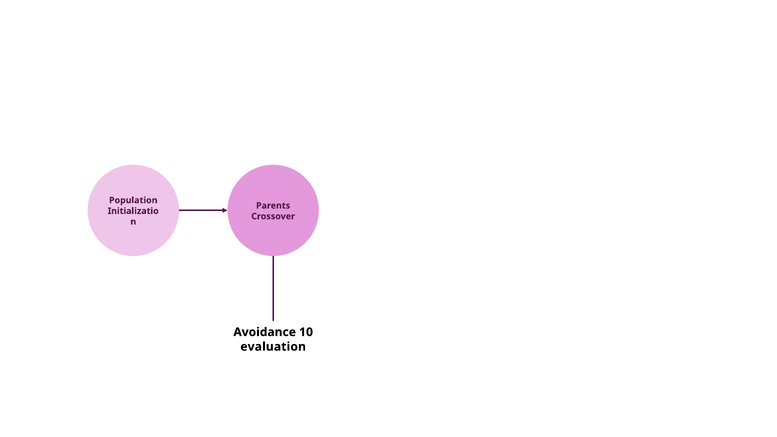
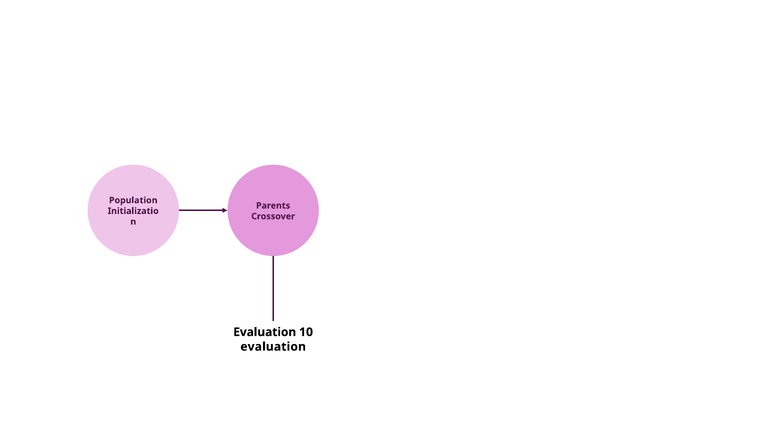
Avoidance at (265, 332): Avoidance -> Evaluation
